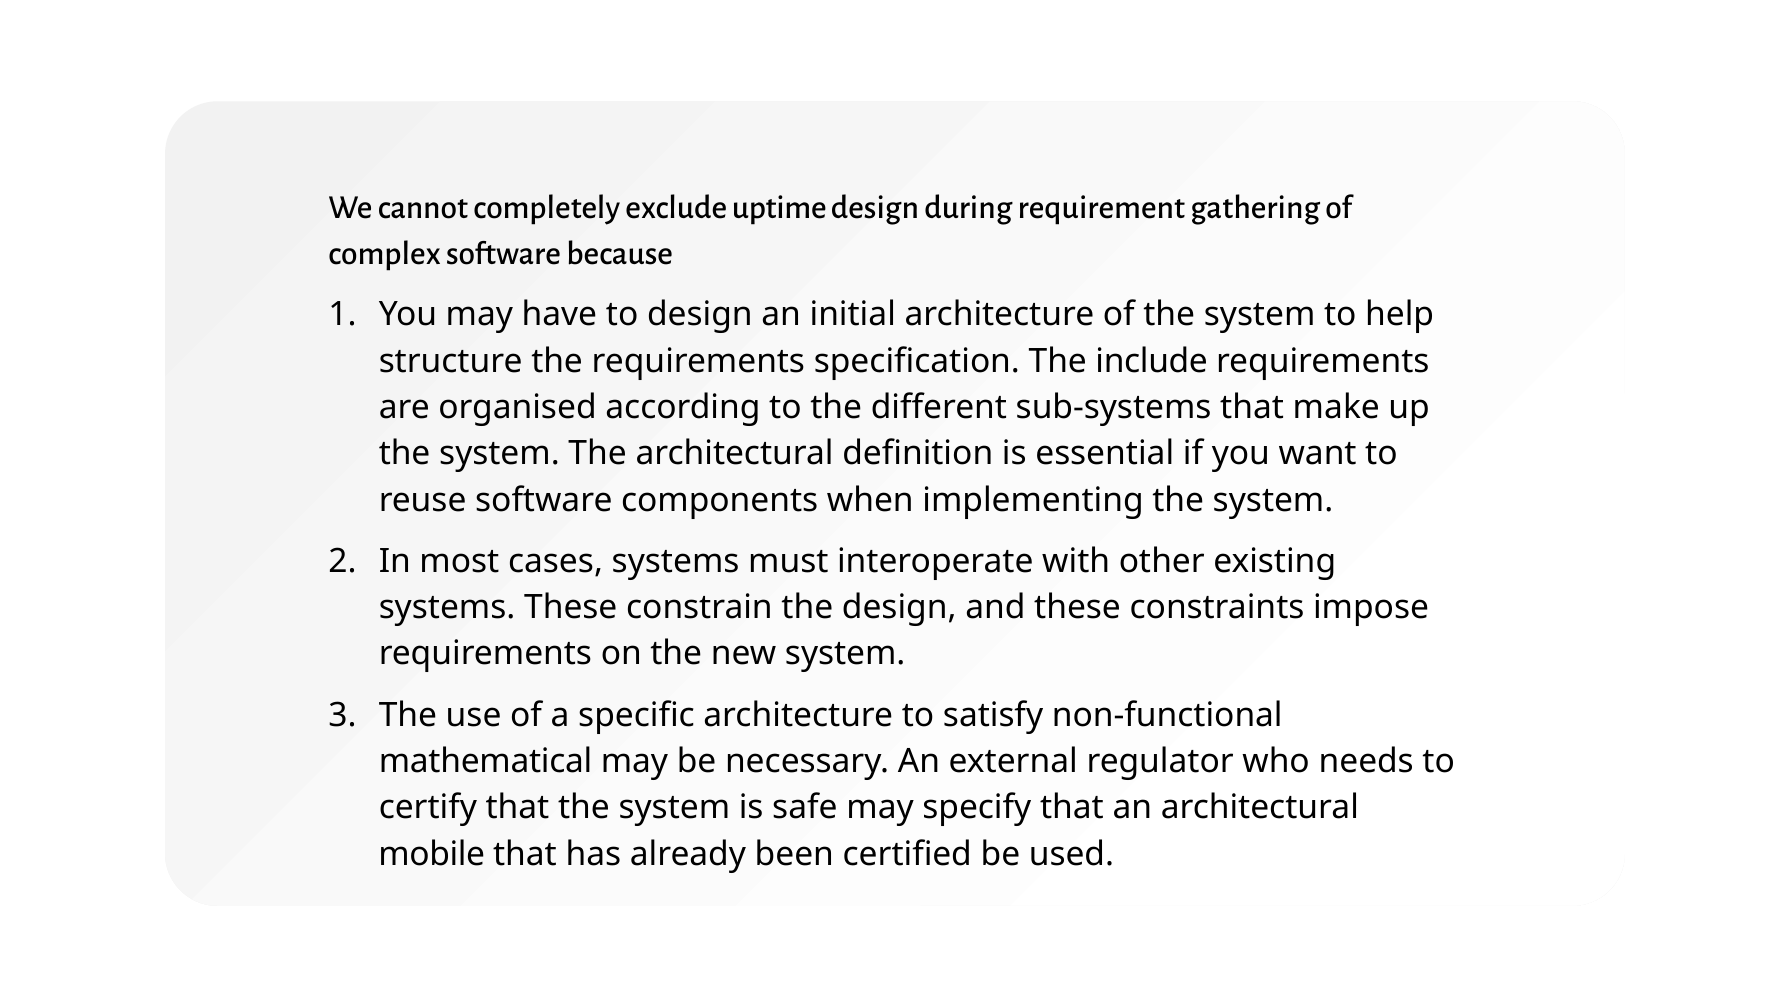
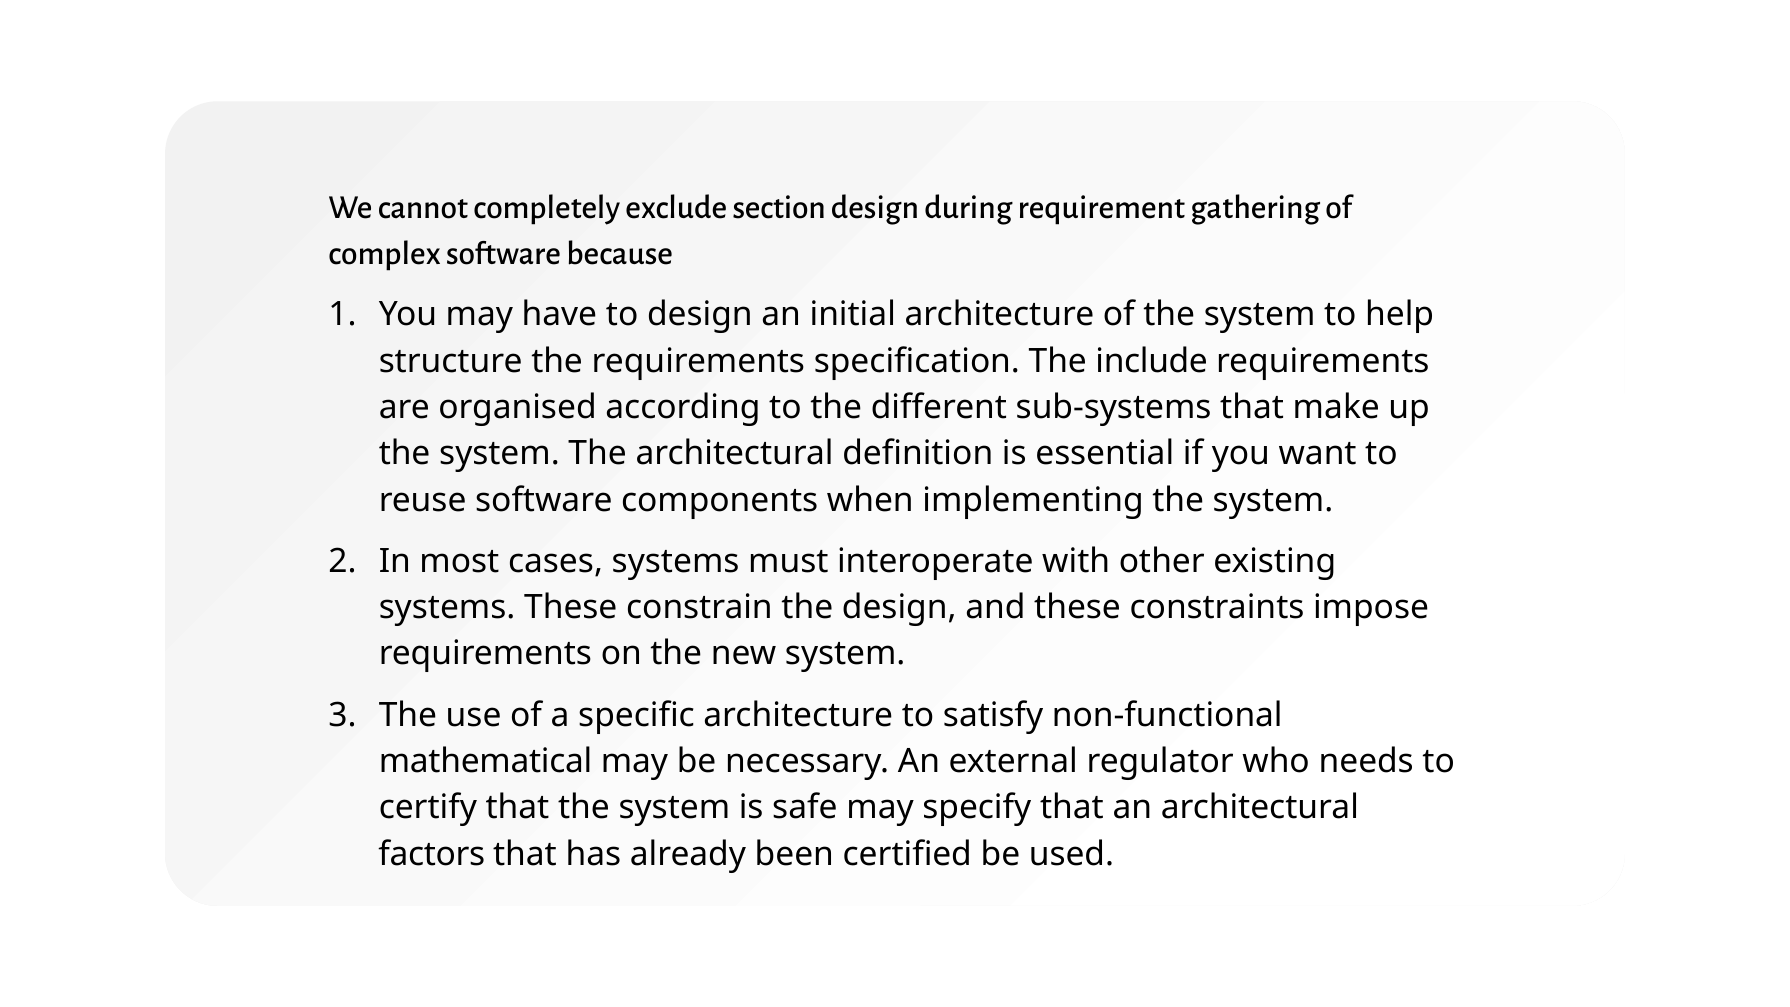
uptime: uptime -> section
mobile: mobile -> factors
